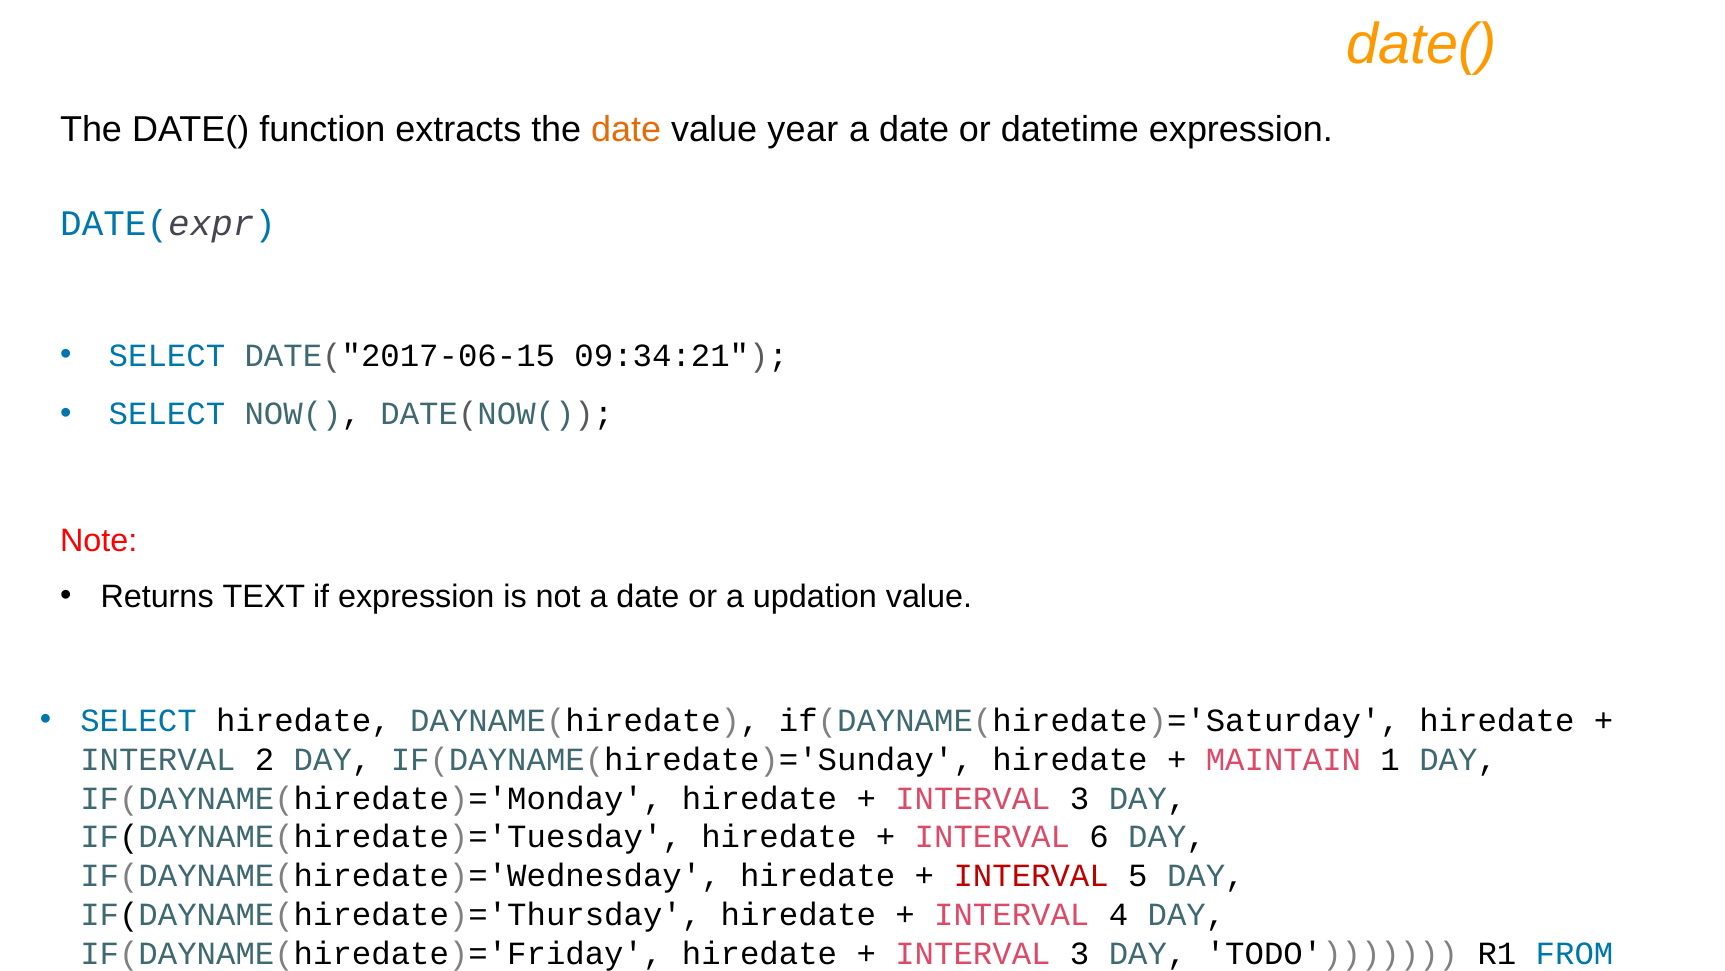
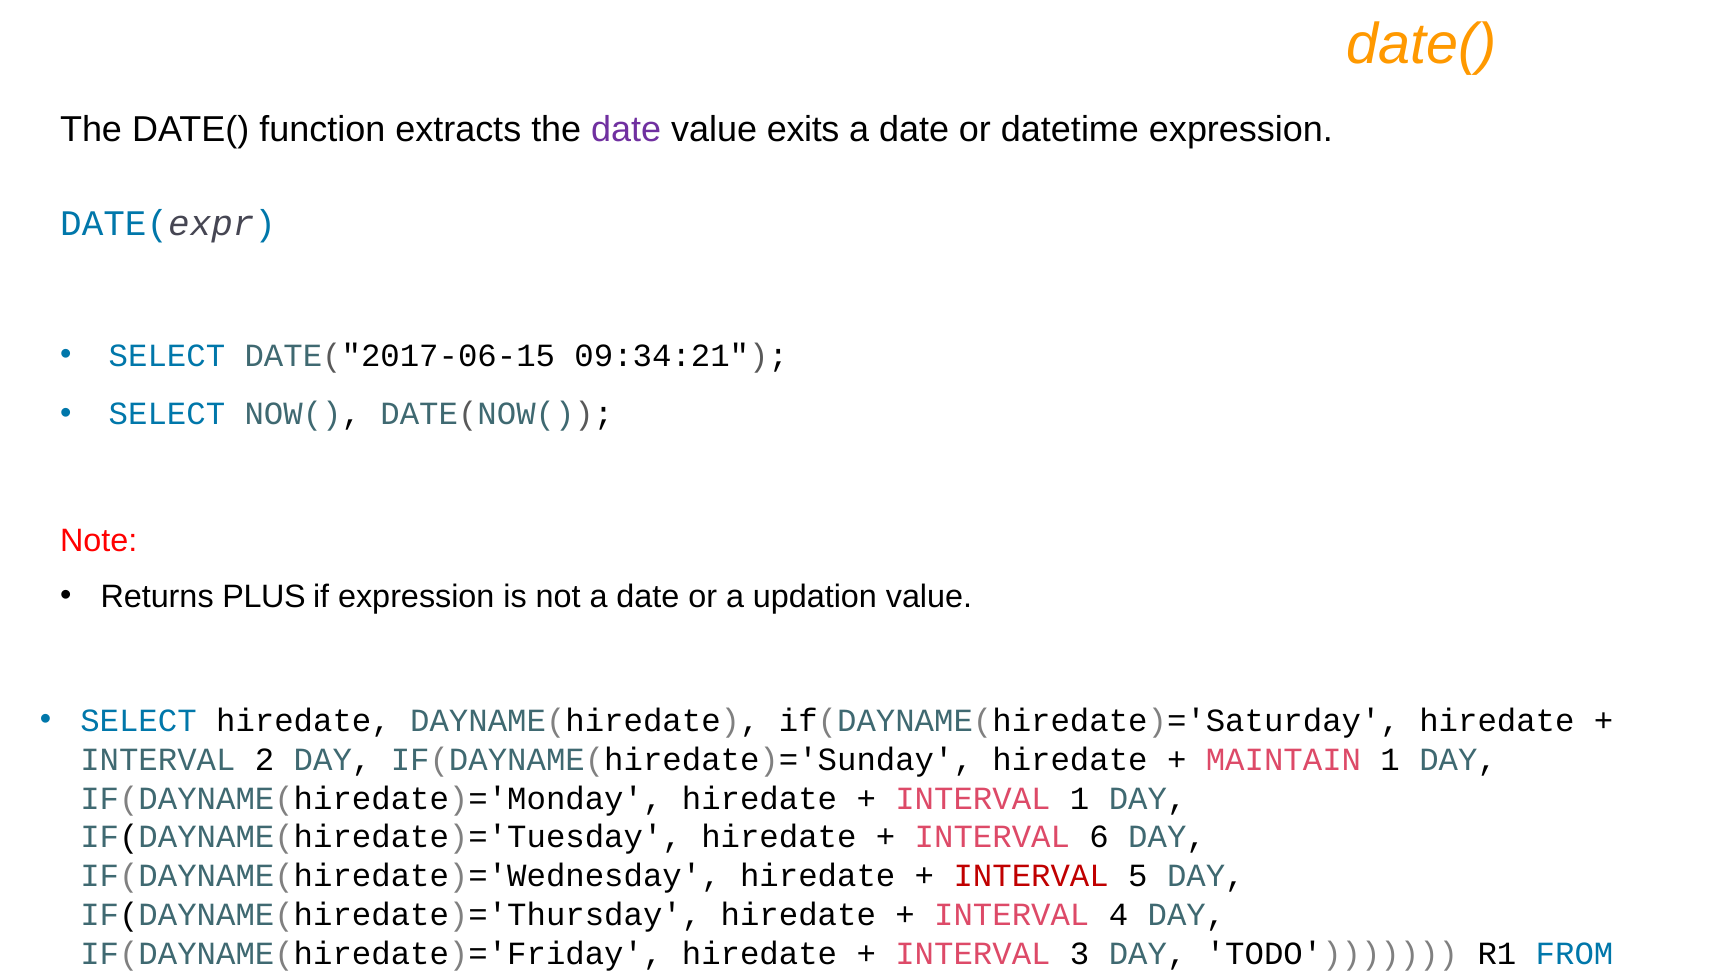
date at (626, 130) colour: orange -> purple
year: year -> exits
TEXT: TEXT -> PLUS
3 at (1080, 798): 3 -> 1
